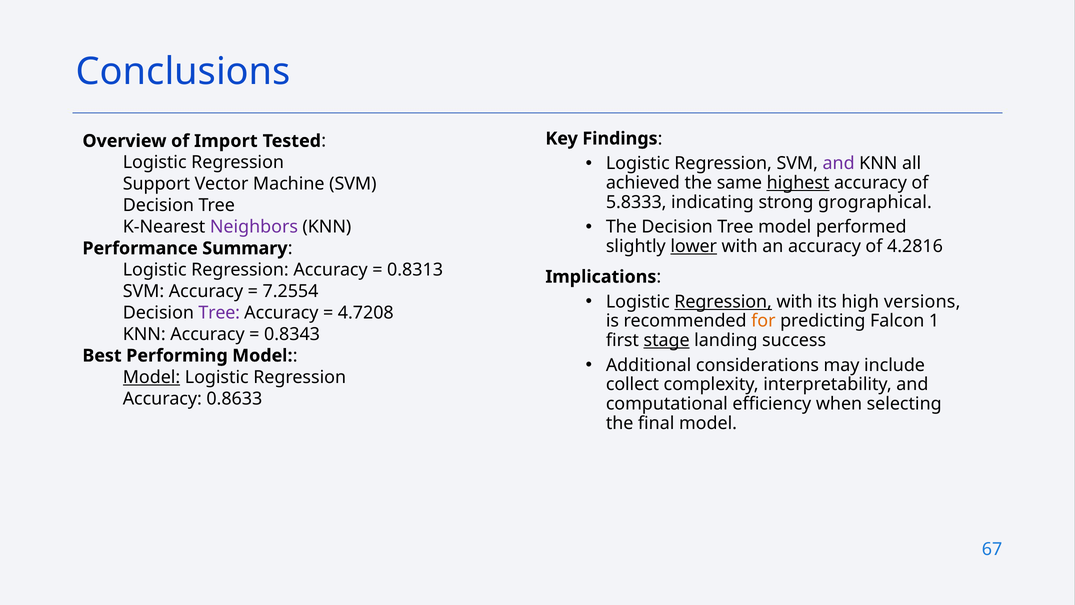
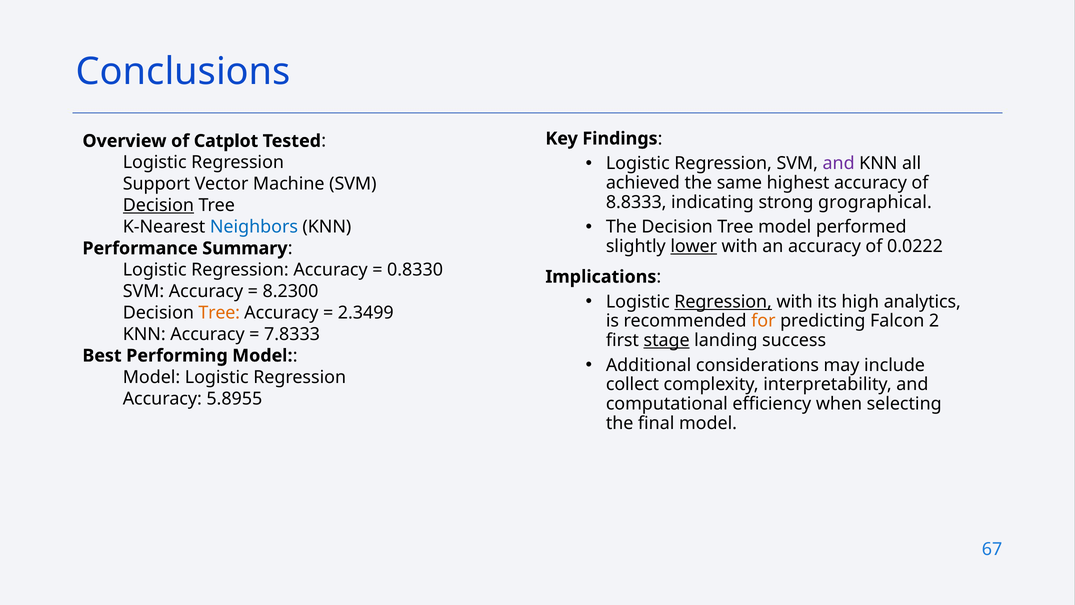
Import: Import -> Catplot
highest underline: present -> none
5.8333: 5.8333 -> 8.8333
Decision at (158, 205) underline: none -> present
Neighbors colour: purple -> blue
4.2816: 4.2816 -> 0.0222
0.8313: 0.8313 -> 0.8330
7.2554: 7.2554 -> 8.2300
versions: versions -> analytics
Tree at (219, 313) colour: purple -> orange
4.7208: 4.7208 -> 2.3499
1: 1 -> 2
0.8343: 0.8343 -> 7.8333
Model at (151, 377) underline: present -> none
0.8633: 0.8633 -> 5.8955
